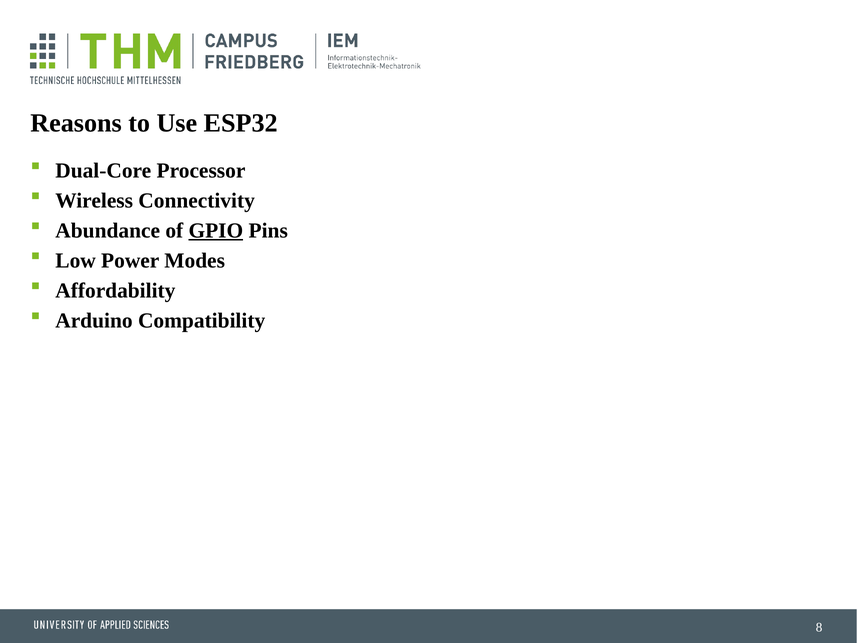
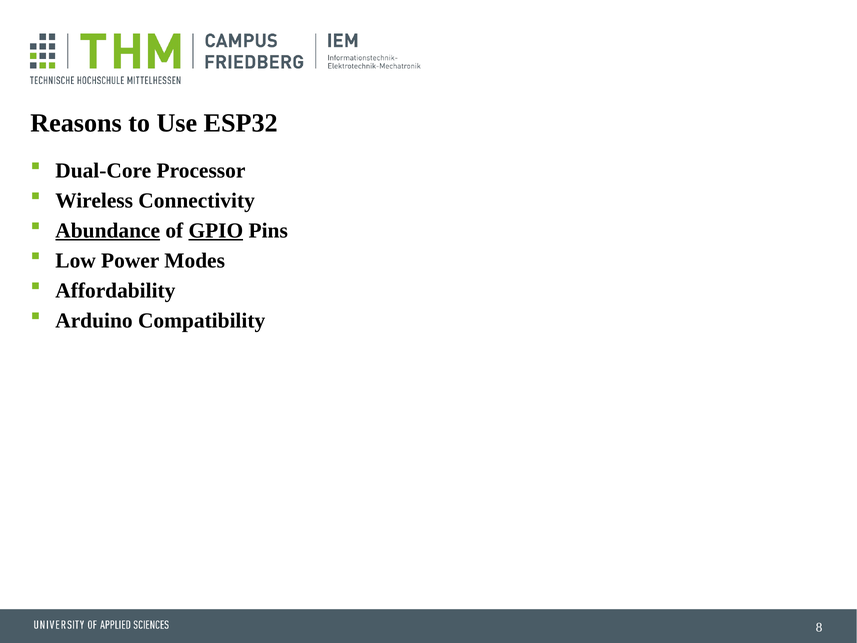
Abundance underline: none -> present
